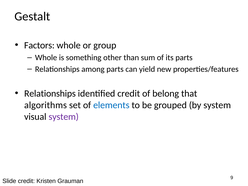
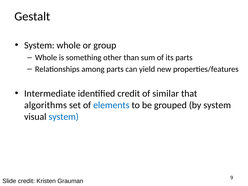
Factors at (39, 45): Factors -> System
Relationships at (50, 93): Relationships -> Intermediate
belong: belong -> similar
system at (64, 117) colour: purple -> blue
